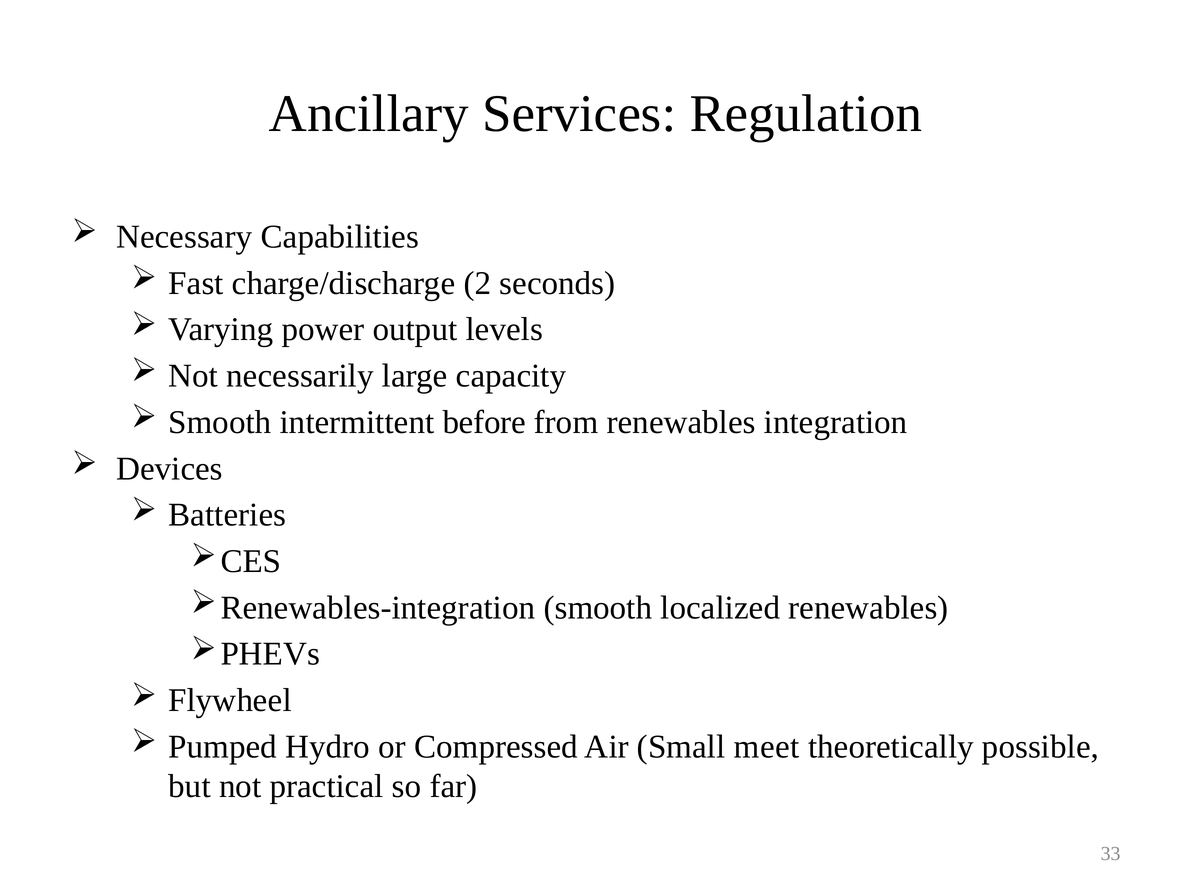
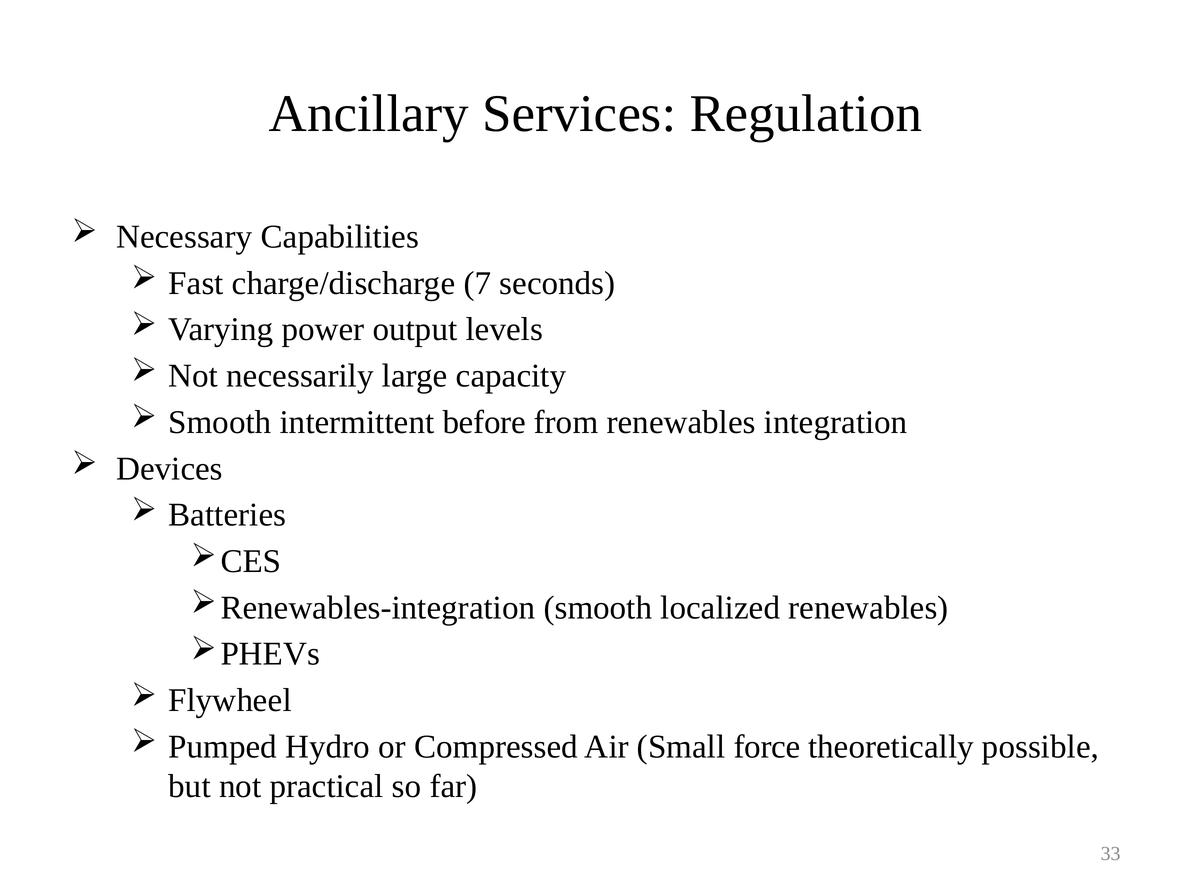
2: 2 -> 7
meet: meet -> force
